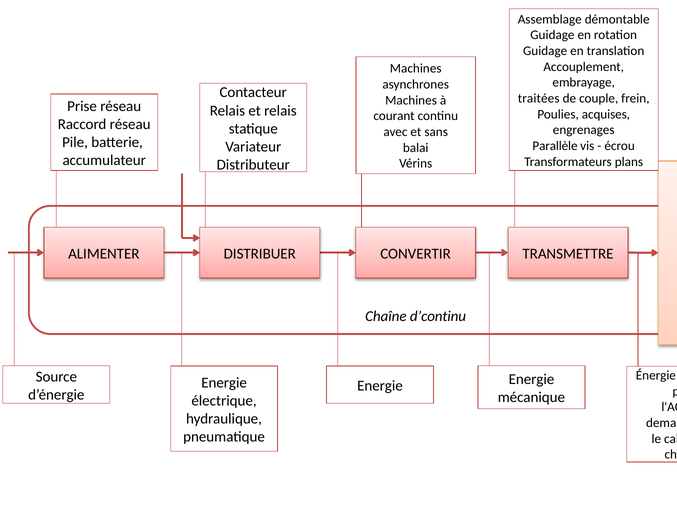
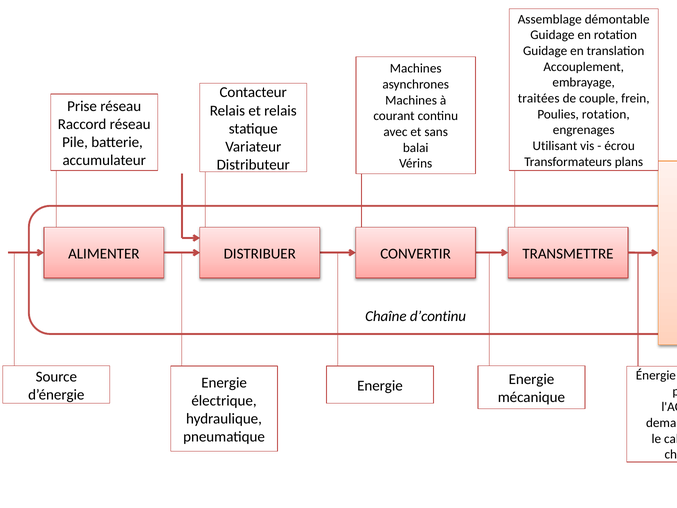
Poulies acquises: acquises -> rotation
Parallèle: Parallèle -> Utilisant
